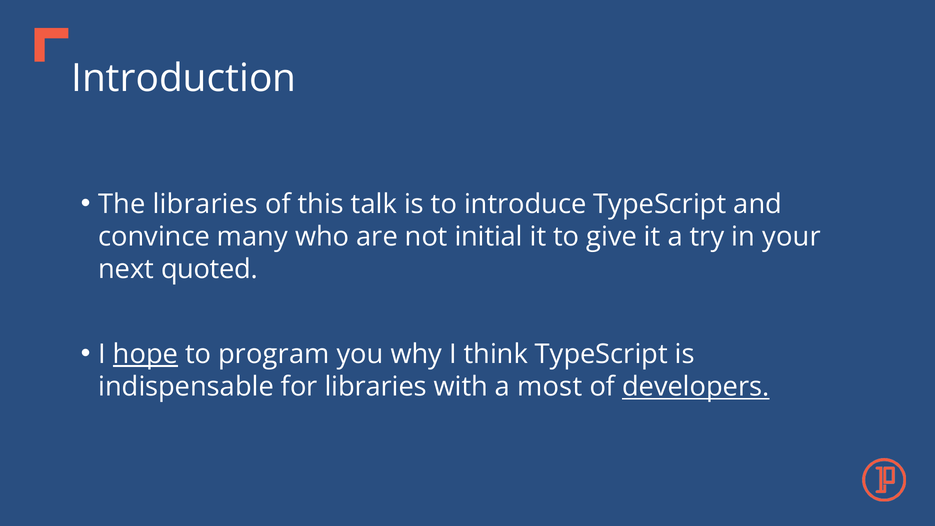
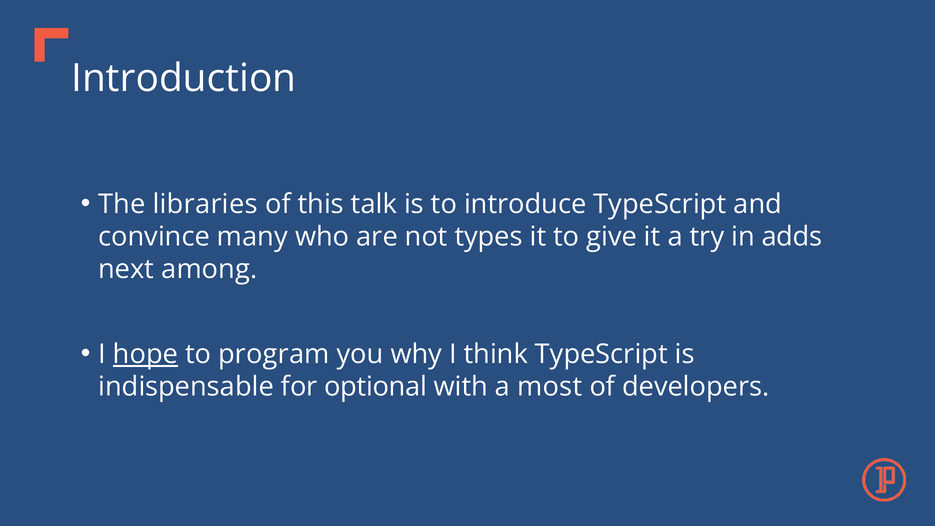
initial: initial -> types
your: your -> adds
quoted: quoted -> among
for libraries: libraries -> optional
developers underline: present -> none
